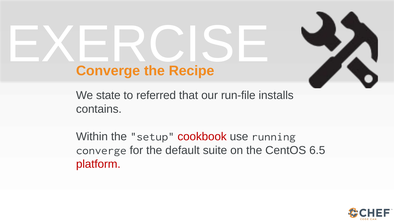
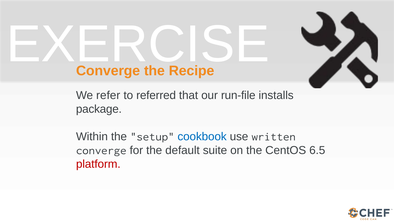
state: state -> refer
contains: contains -> package
cookbook colour: red -> blue
running: running -> written
